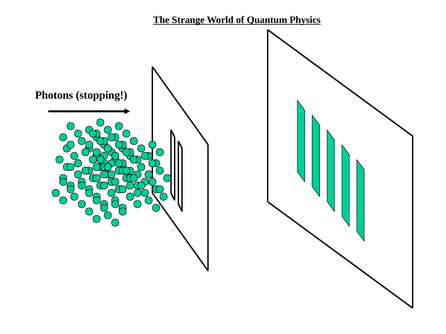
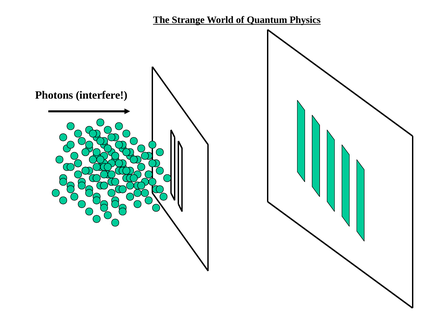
stopping: stopping -> interfere
